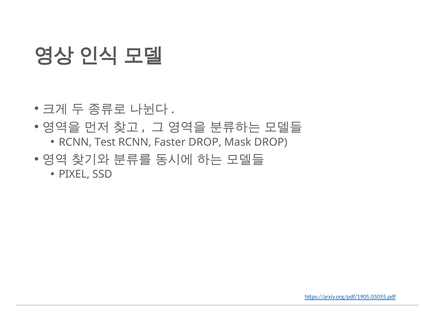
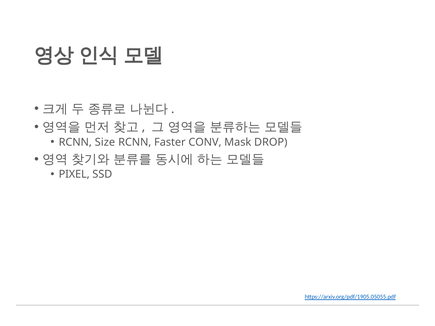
Test: Test -> Size
Faster DROP: DROP -> CONV
